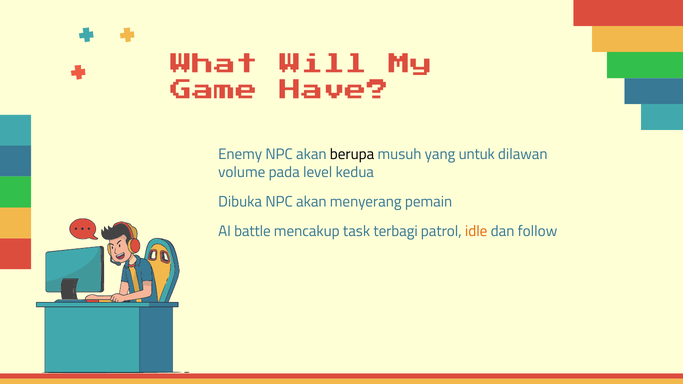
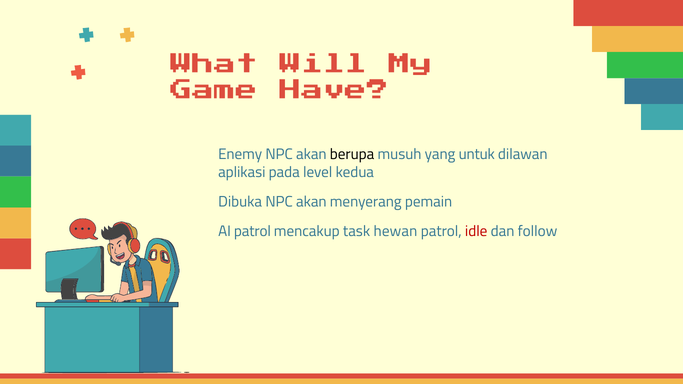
volume: volume -> aplikasi
AI battle: battle -> patrol
terbagi: terbagi -> hewan
idle colour: orange -> red
